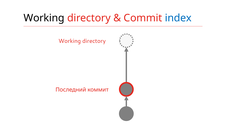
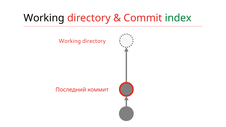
index colour: blue -> green
